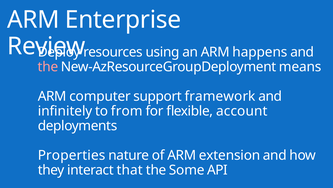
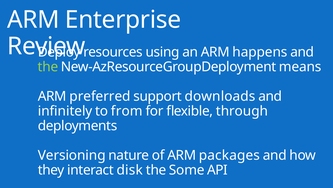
the at (48, 67) colour: pink -> light green
computer: computer -> preferred
framework: framework -> downloads
account: account -> through
Properties: Properties -> Versioning
extension: extension -> packages
that: that -> disk
